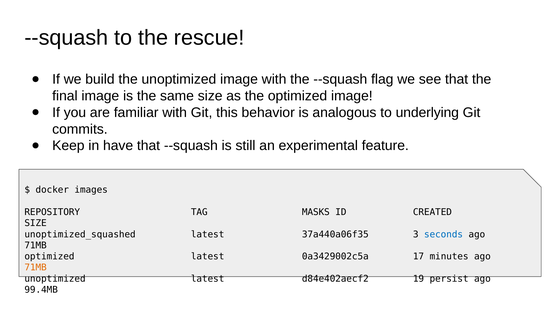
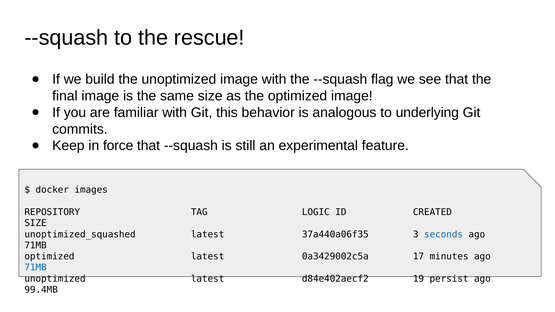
have: have -> force
MASKS: MASKS -> LOGIC
71MB at (36, 268) colour: orange -> blue
